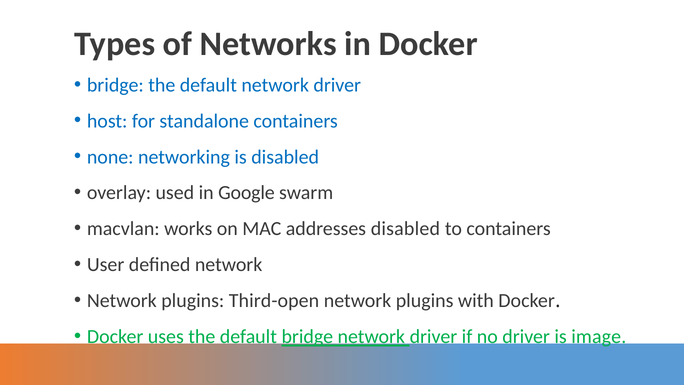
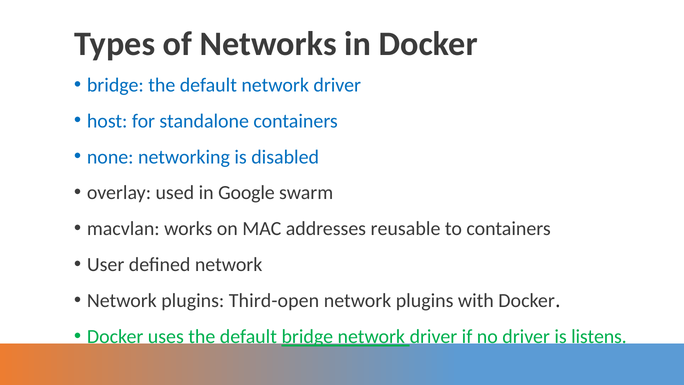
addresses disabled: disabled -> reusable
image: image -> listens
